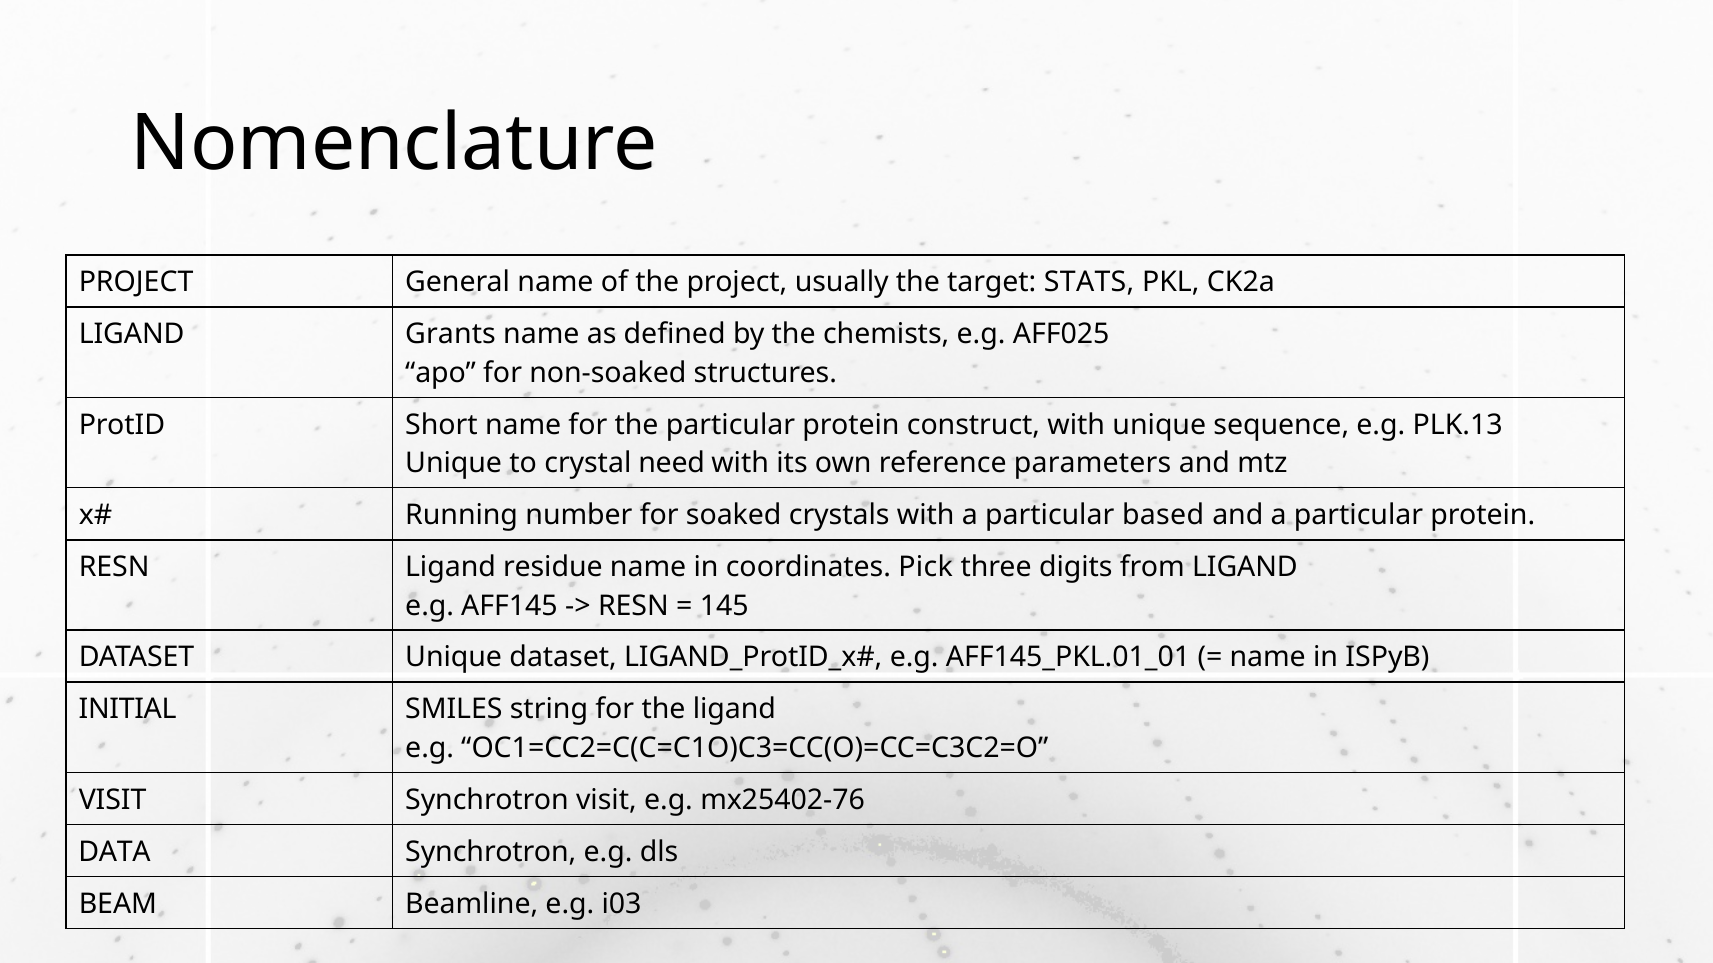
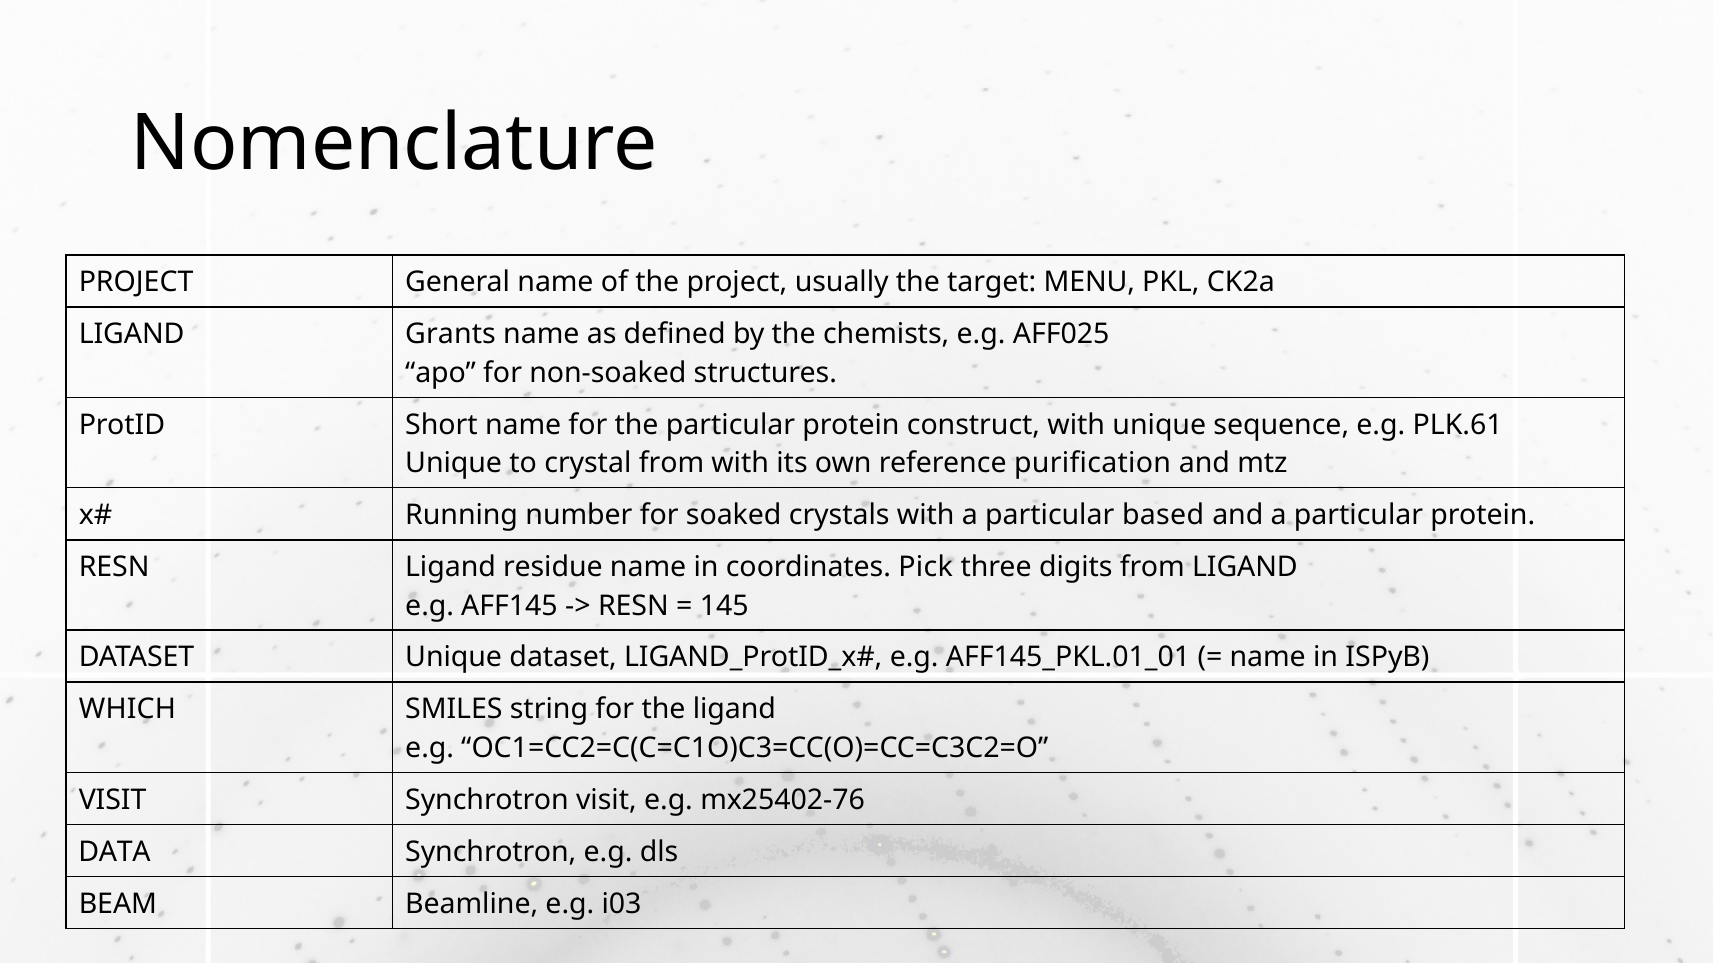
STATS: STATS -> MENU
PLK.13: PLK.13 -> PLK.61
crystal need: need -> from
parameters: parameters -> purification
INITIAL: INITIAL -> WHICH
